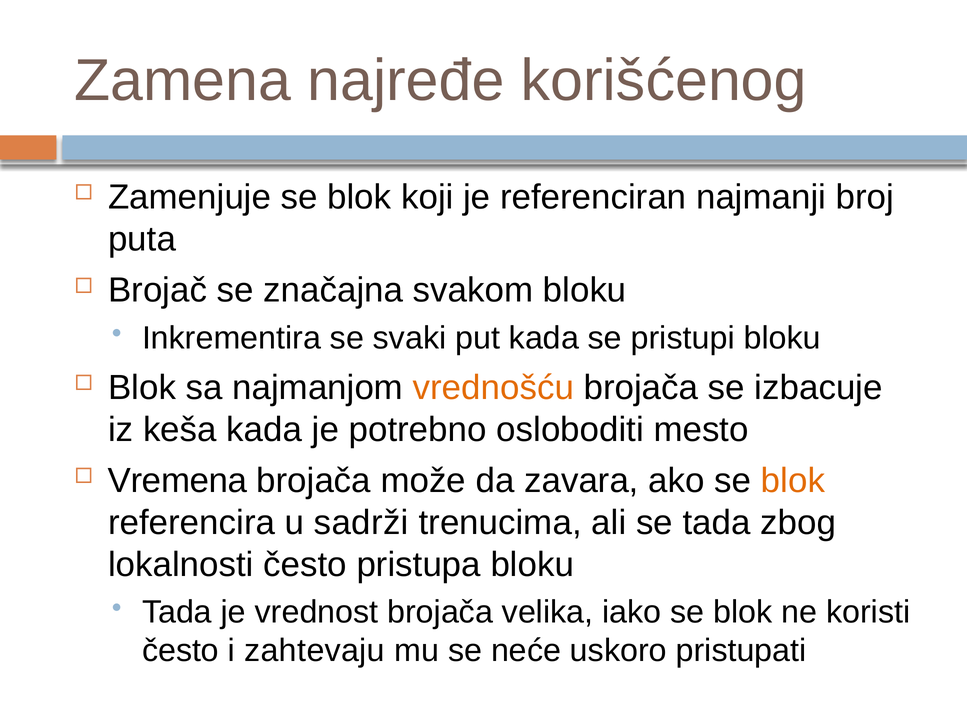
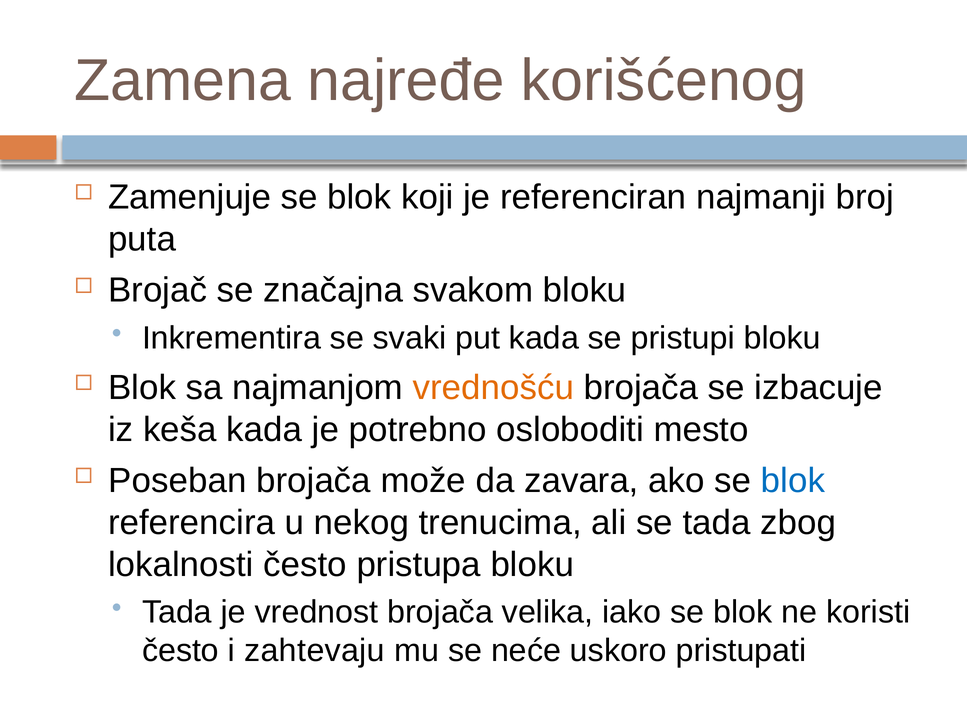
Vremena: Vremena -> Poseban
blok at (793, 481) colour: orange -> blue
sadrži: sadrži -> nekog
